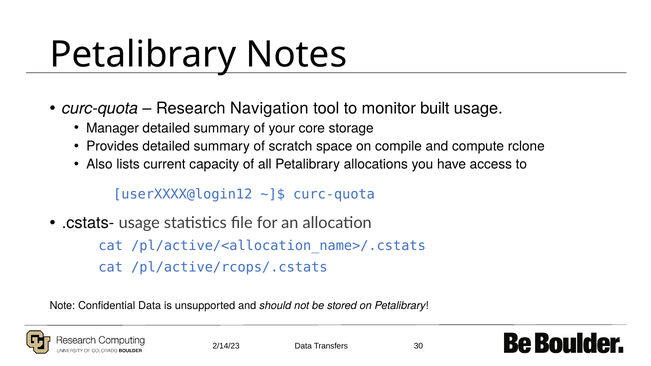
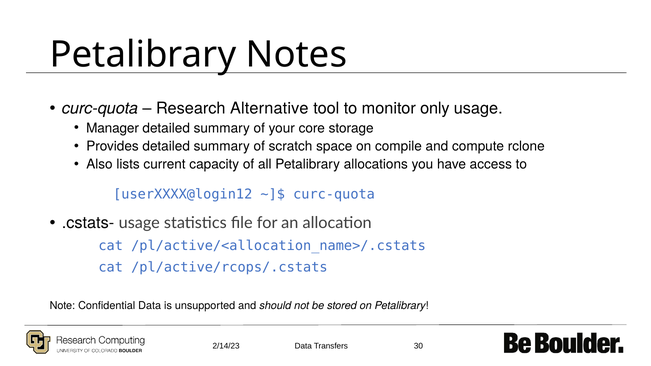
Navigation: Navigation -> Alternative
built: built -> only
